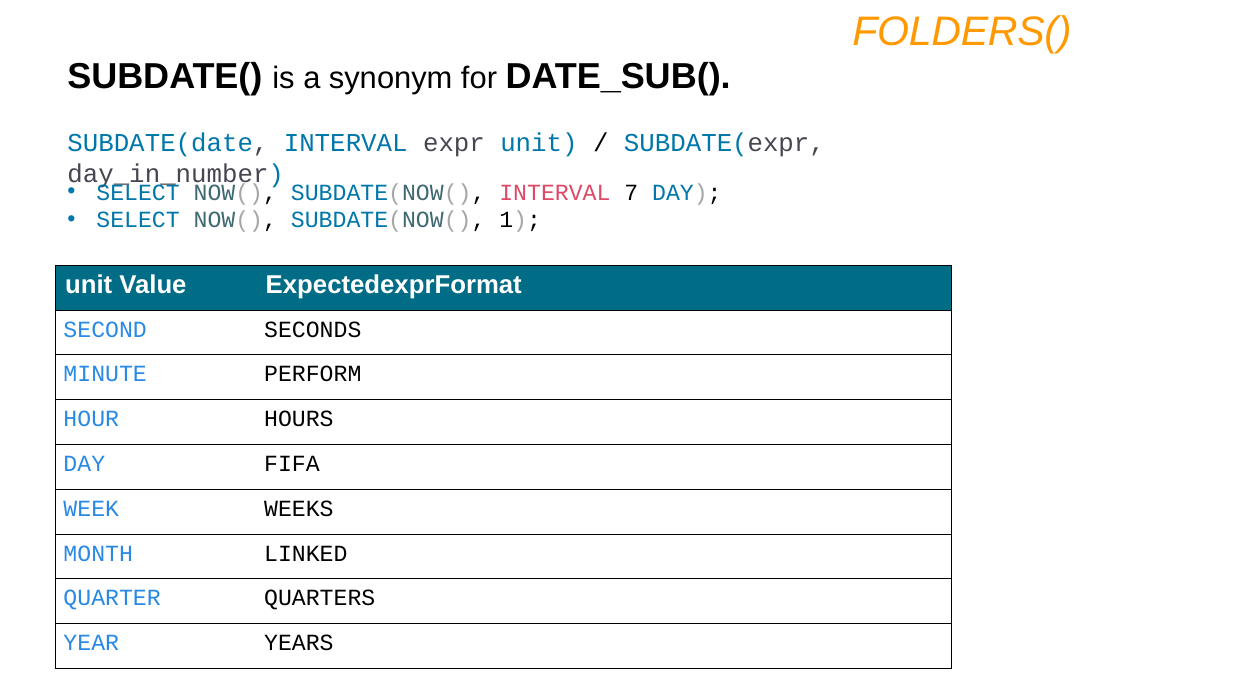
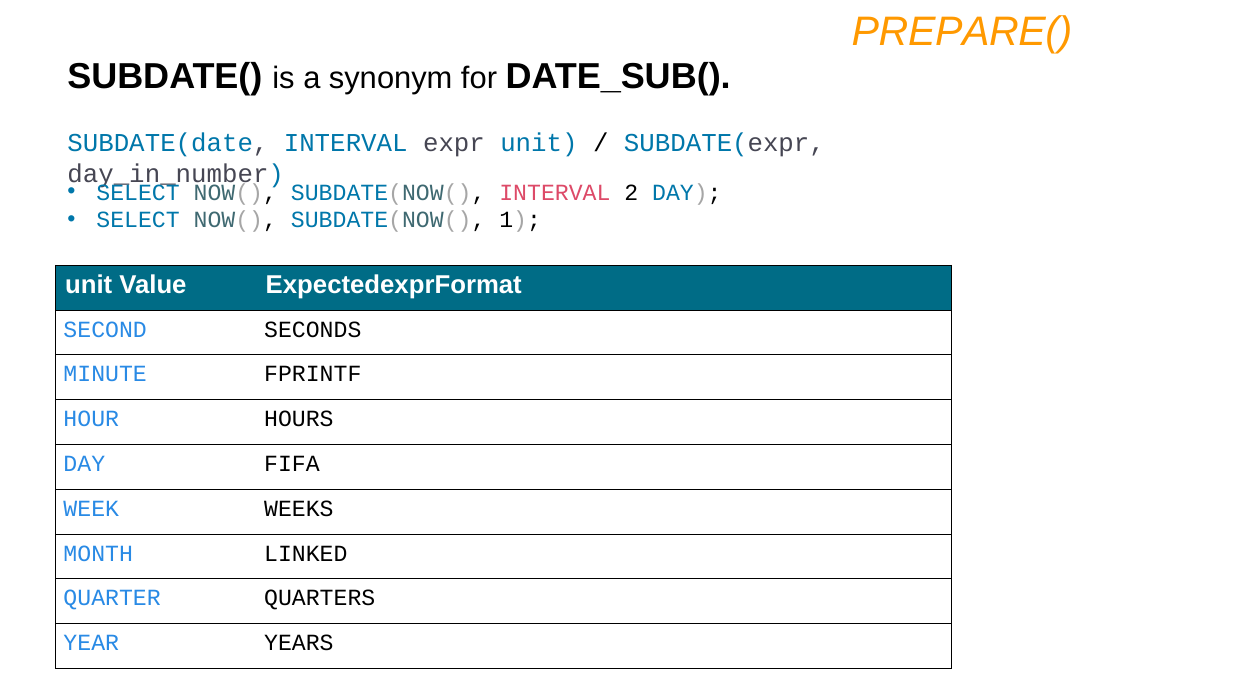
FOLDERS(: FOLDERS( -> PREPARE(
7: 7 -> 2
PERFORM: PERFORM -> FPRINTF
